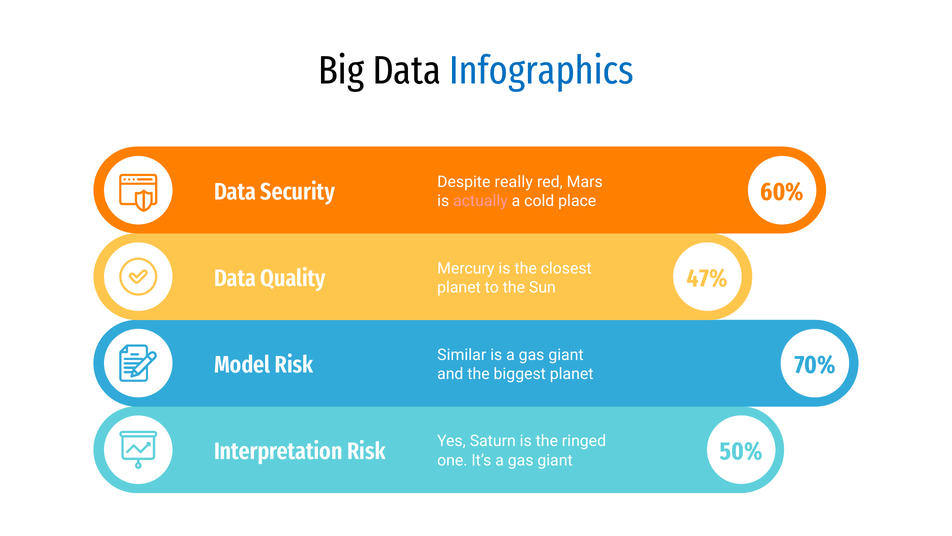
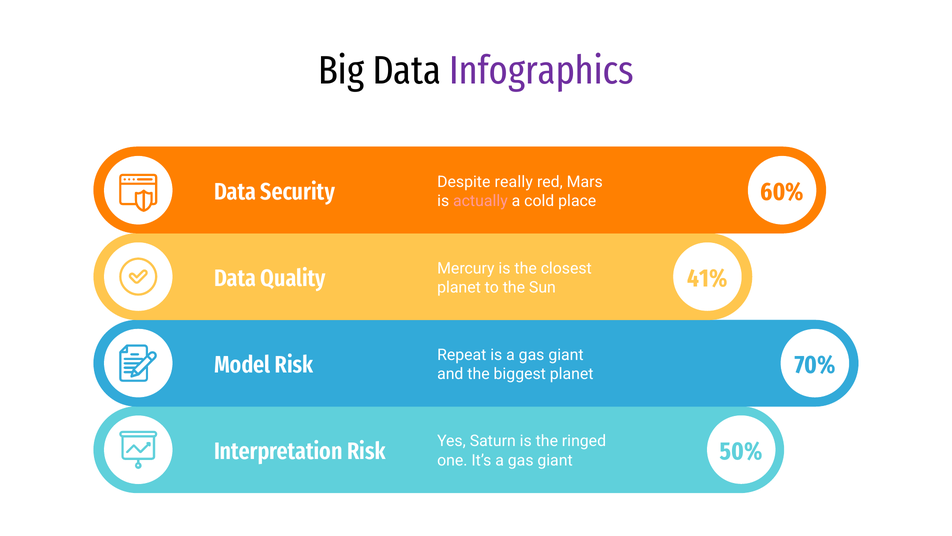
Infographics colour: blue -> purple
47%: 47% -> 41%
Similar: Similar -> Repeat
